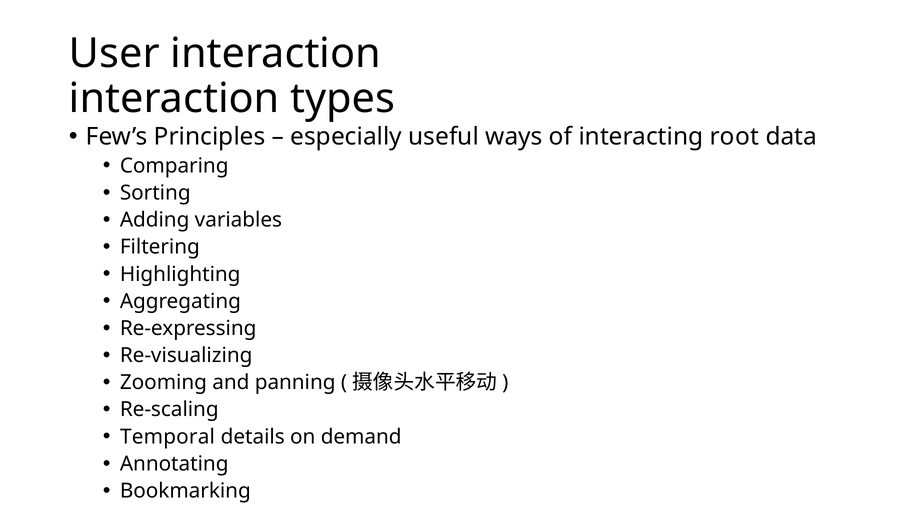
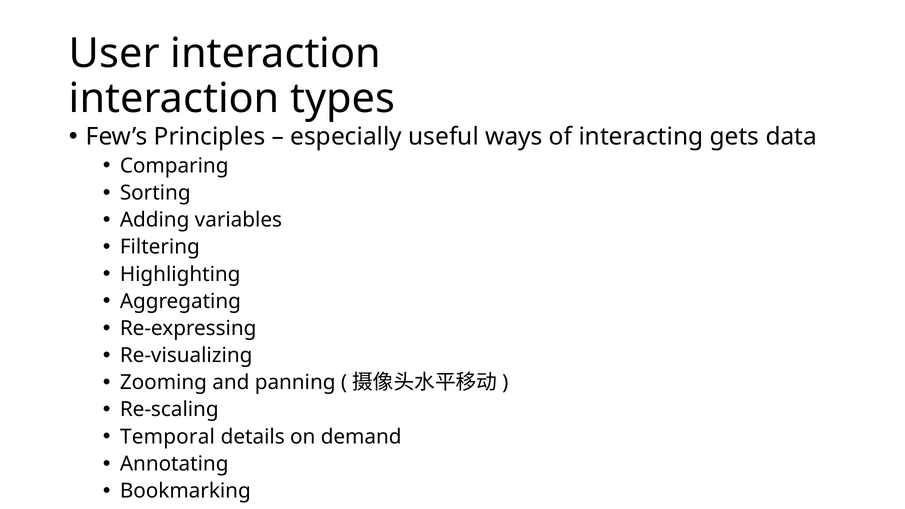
root: root -> gets
